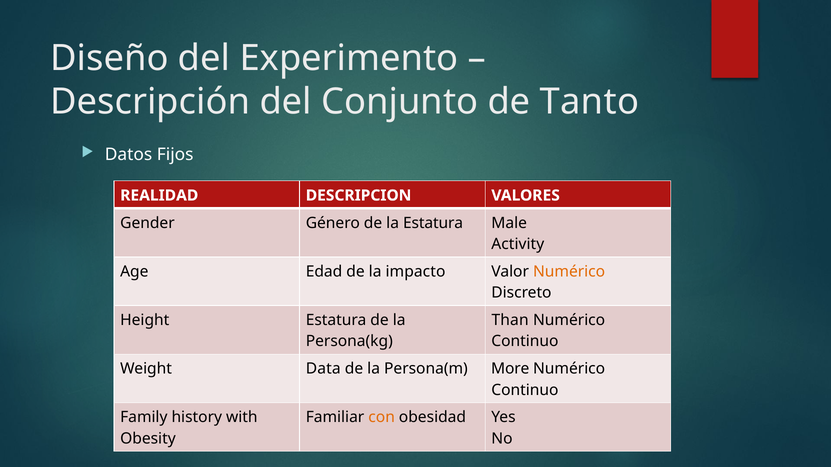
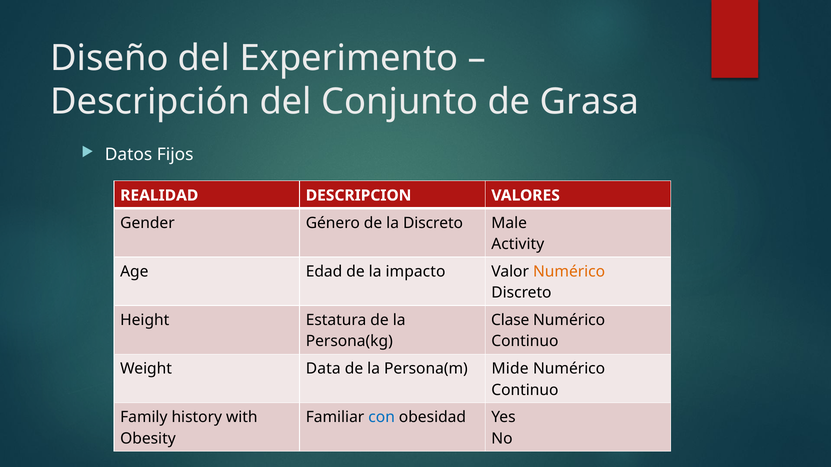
Tanto: Tanto -> Grasa
la Estatura: Estatura -> Discreto
Than: Than -> Clase
More: More -> Mide
con colour: orange -> blue
